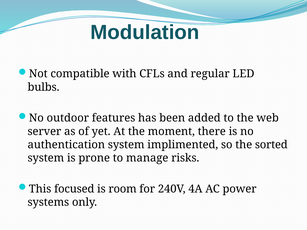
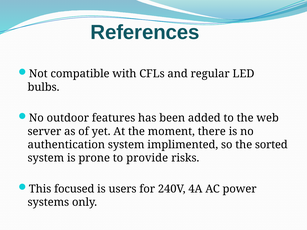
Modulation: Modulation -> References
manage: manage -> provide
room: room -> users
